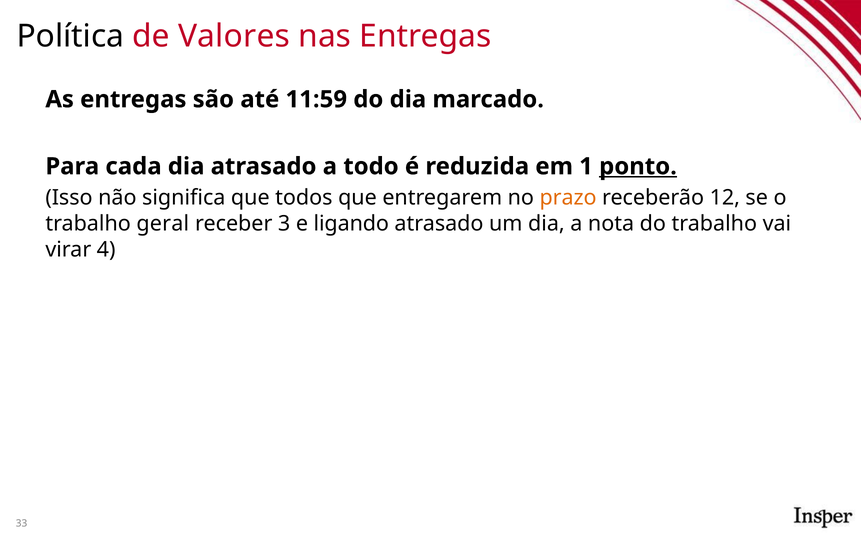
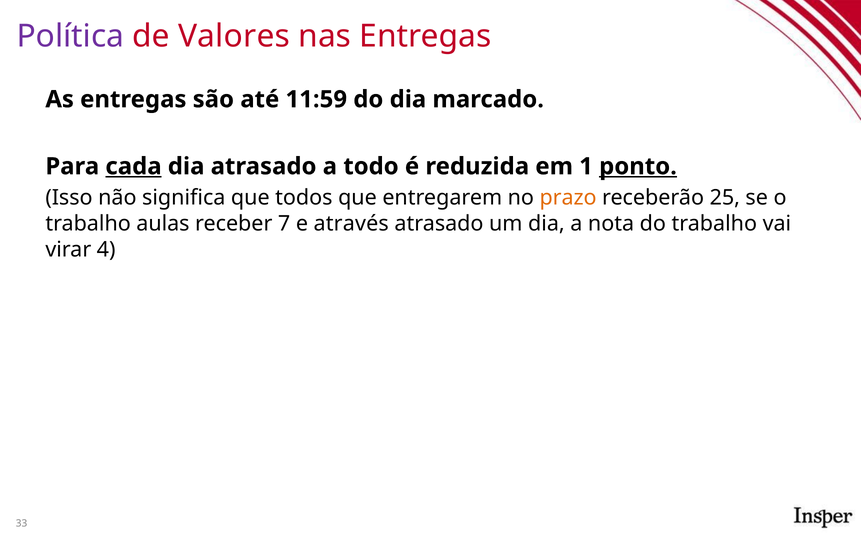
Política colour: black -> purple
cada underline: none -> present
12: 12 -> 25
geral: geral -> aulas
3: 3 -> 7
ligando: ligando -> através
